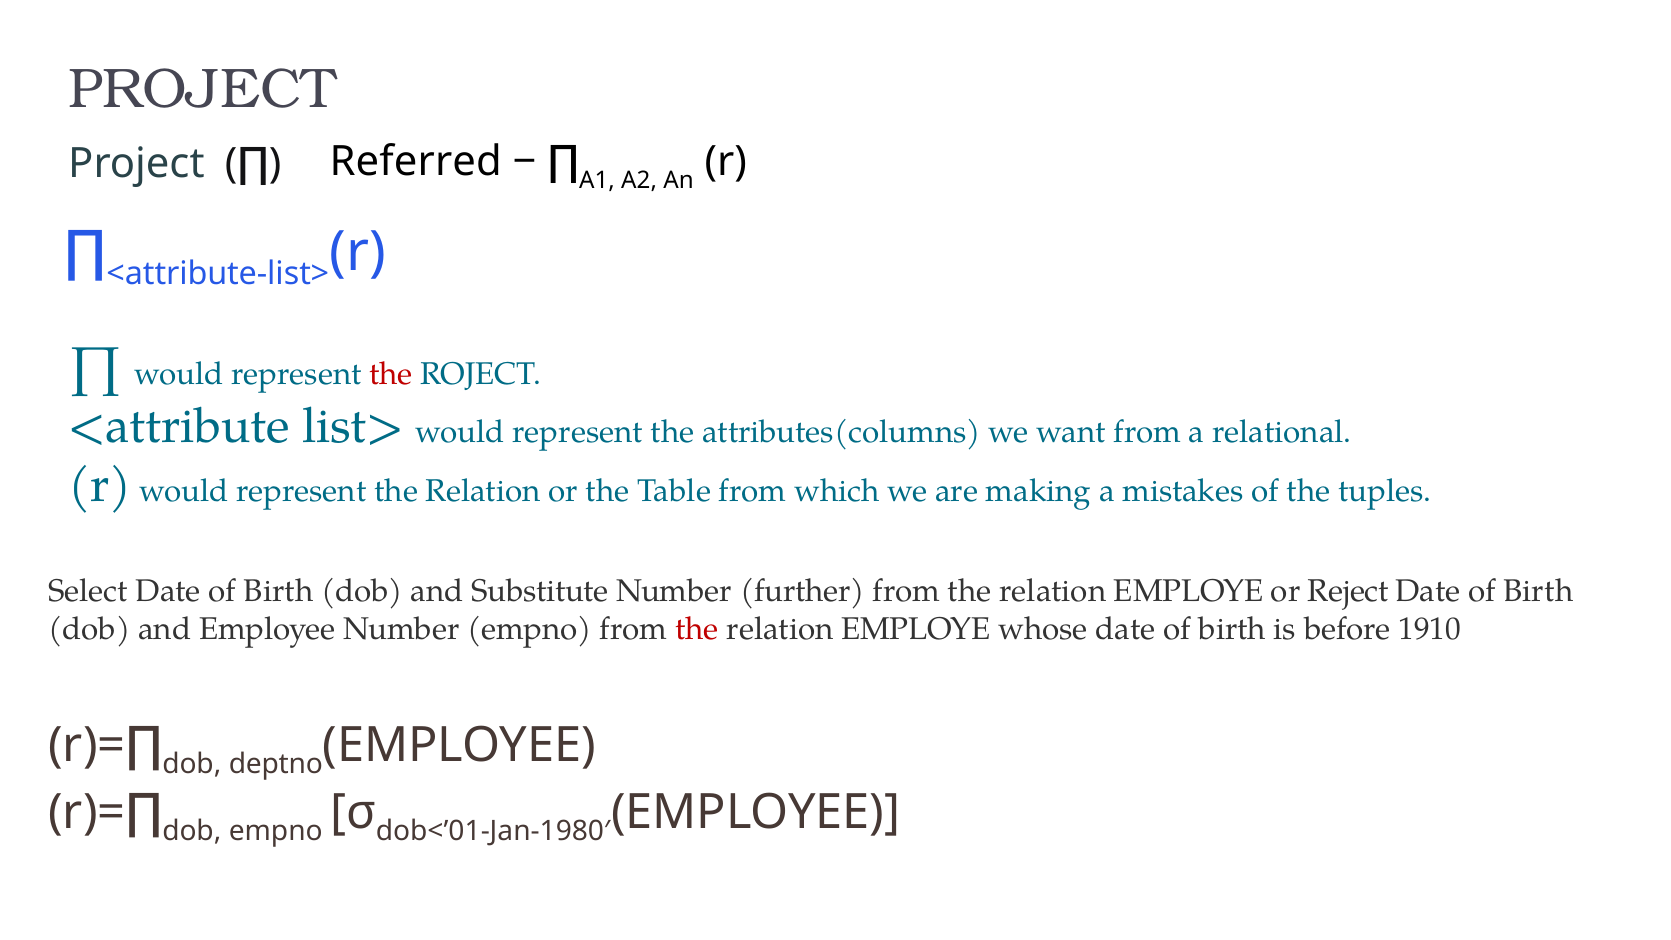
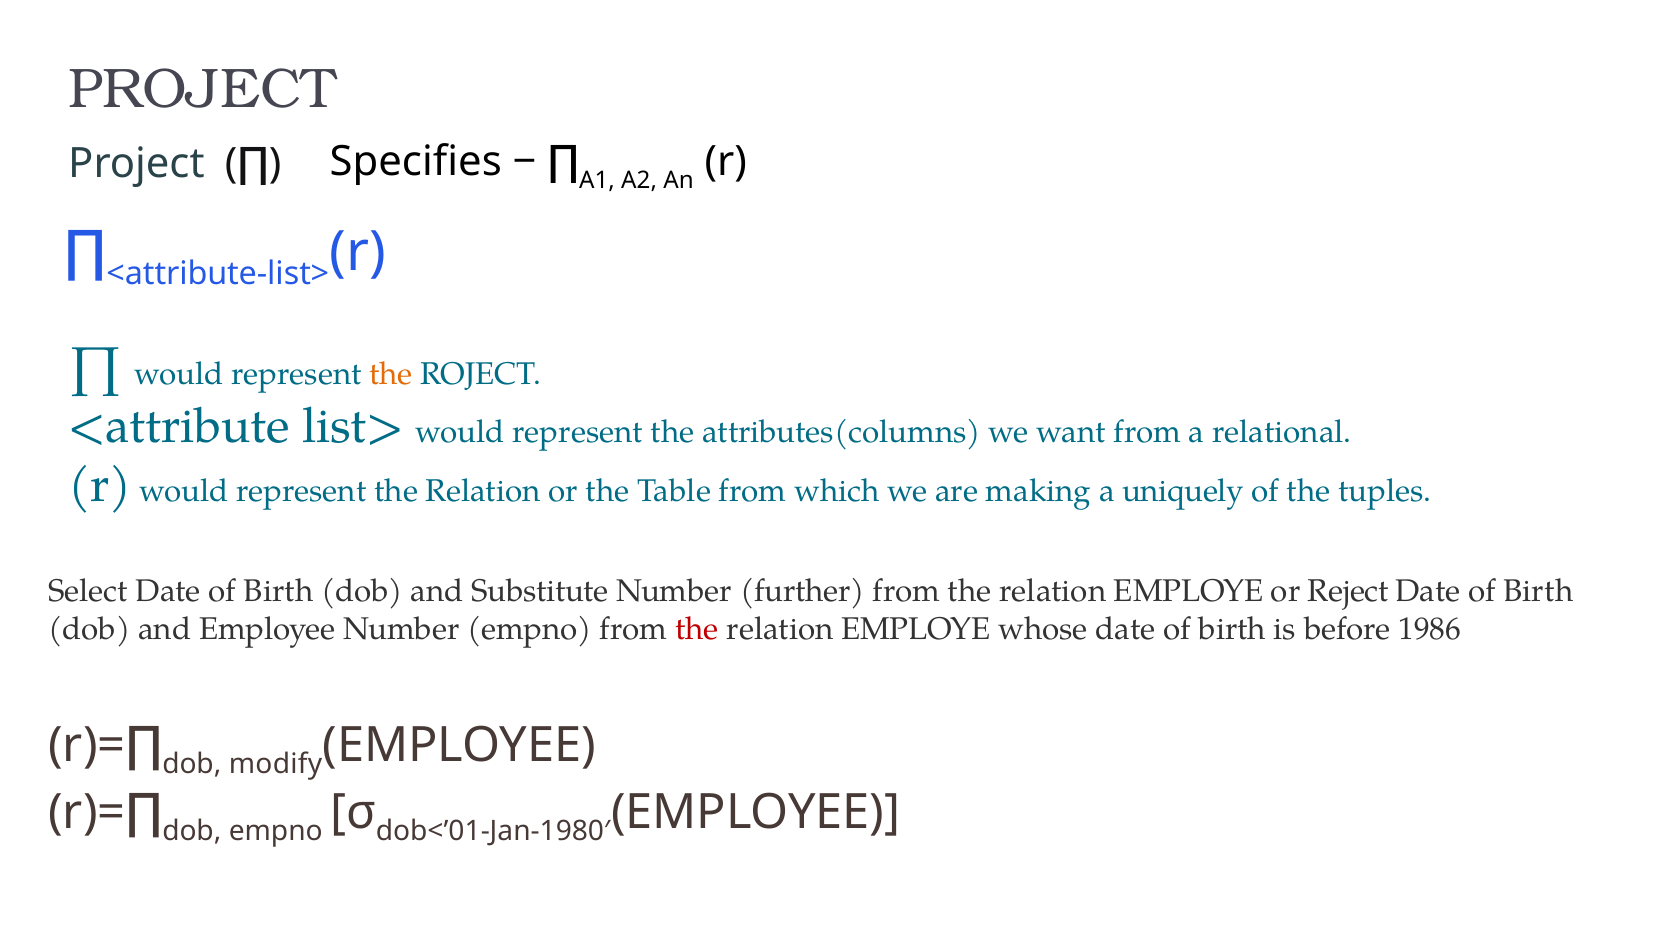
Referred: Referred -> Specifies
the at (391, 374) colour: red -> orange
mistakes: mistakes -> uniquely
1910: 1910 -> 1986
deptno: deptno -> modify
